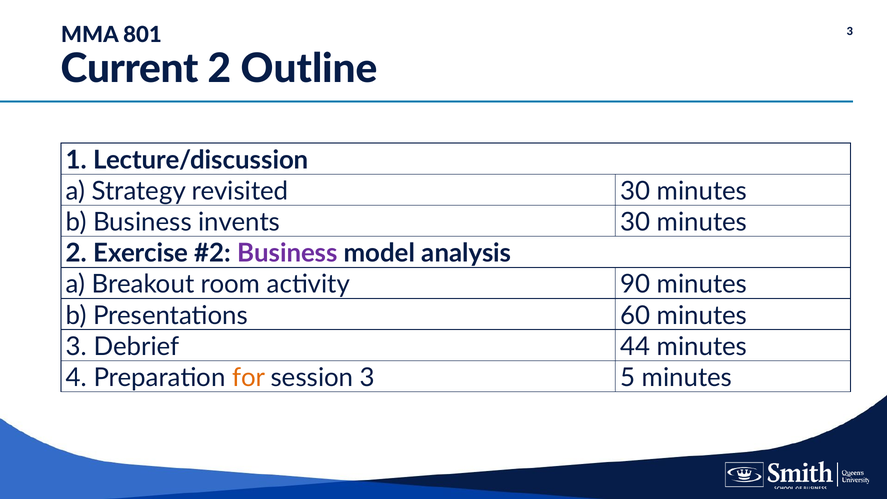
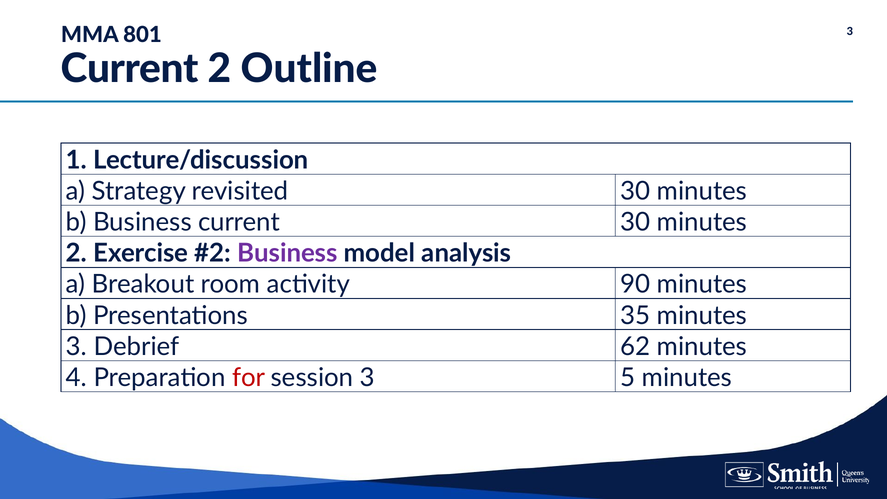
Business invents: invents -> current
60: 60 -> 35
44: 44 -> 62
for colour: orange -> red
